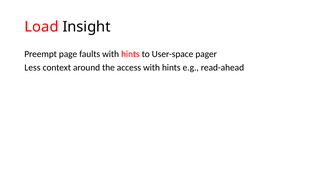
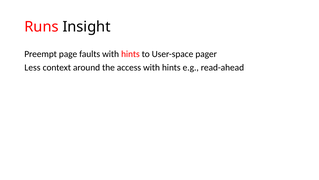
Load: Load -> Runs
